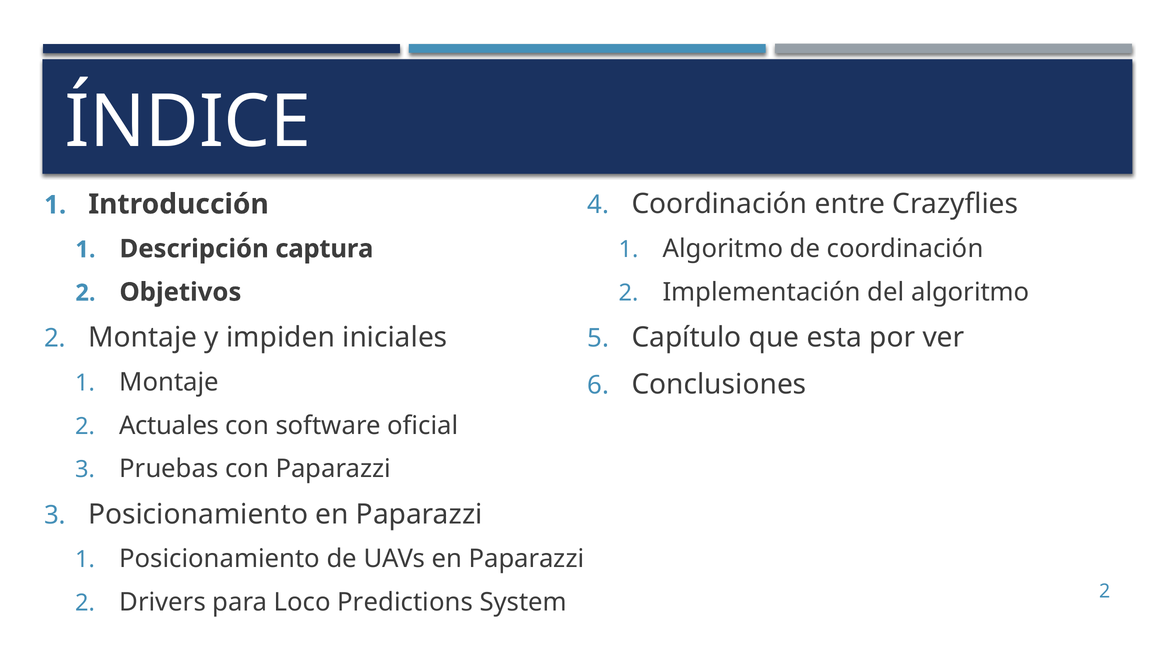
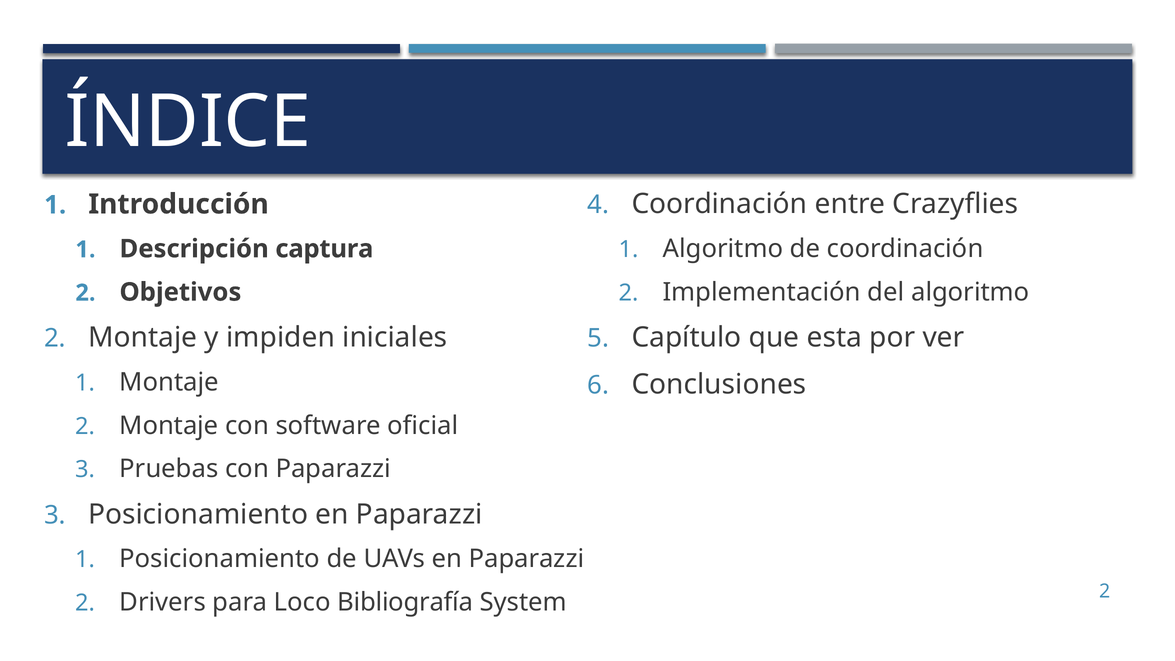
Actuales at (169, 426): Actuales -> Montaje
Predictions: Predictions -> Bibliografía
